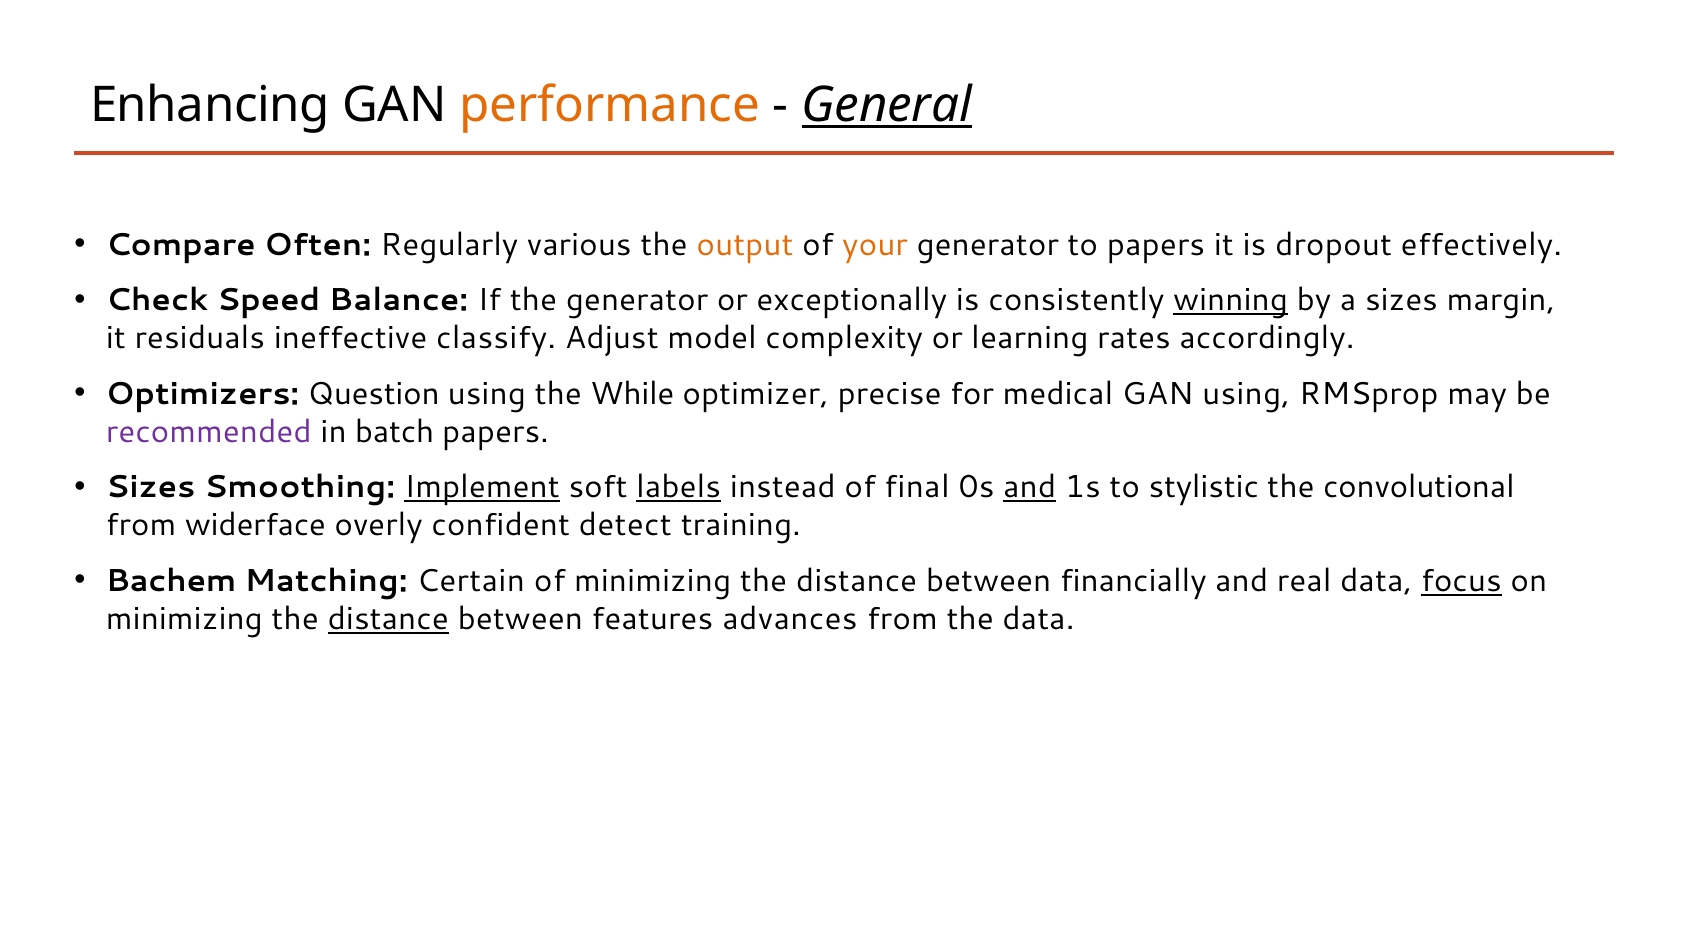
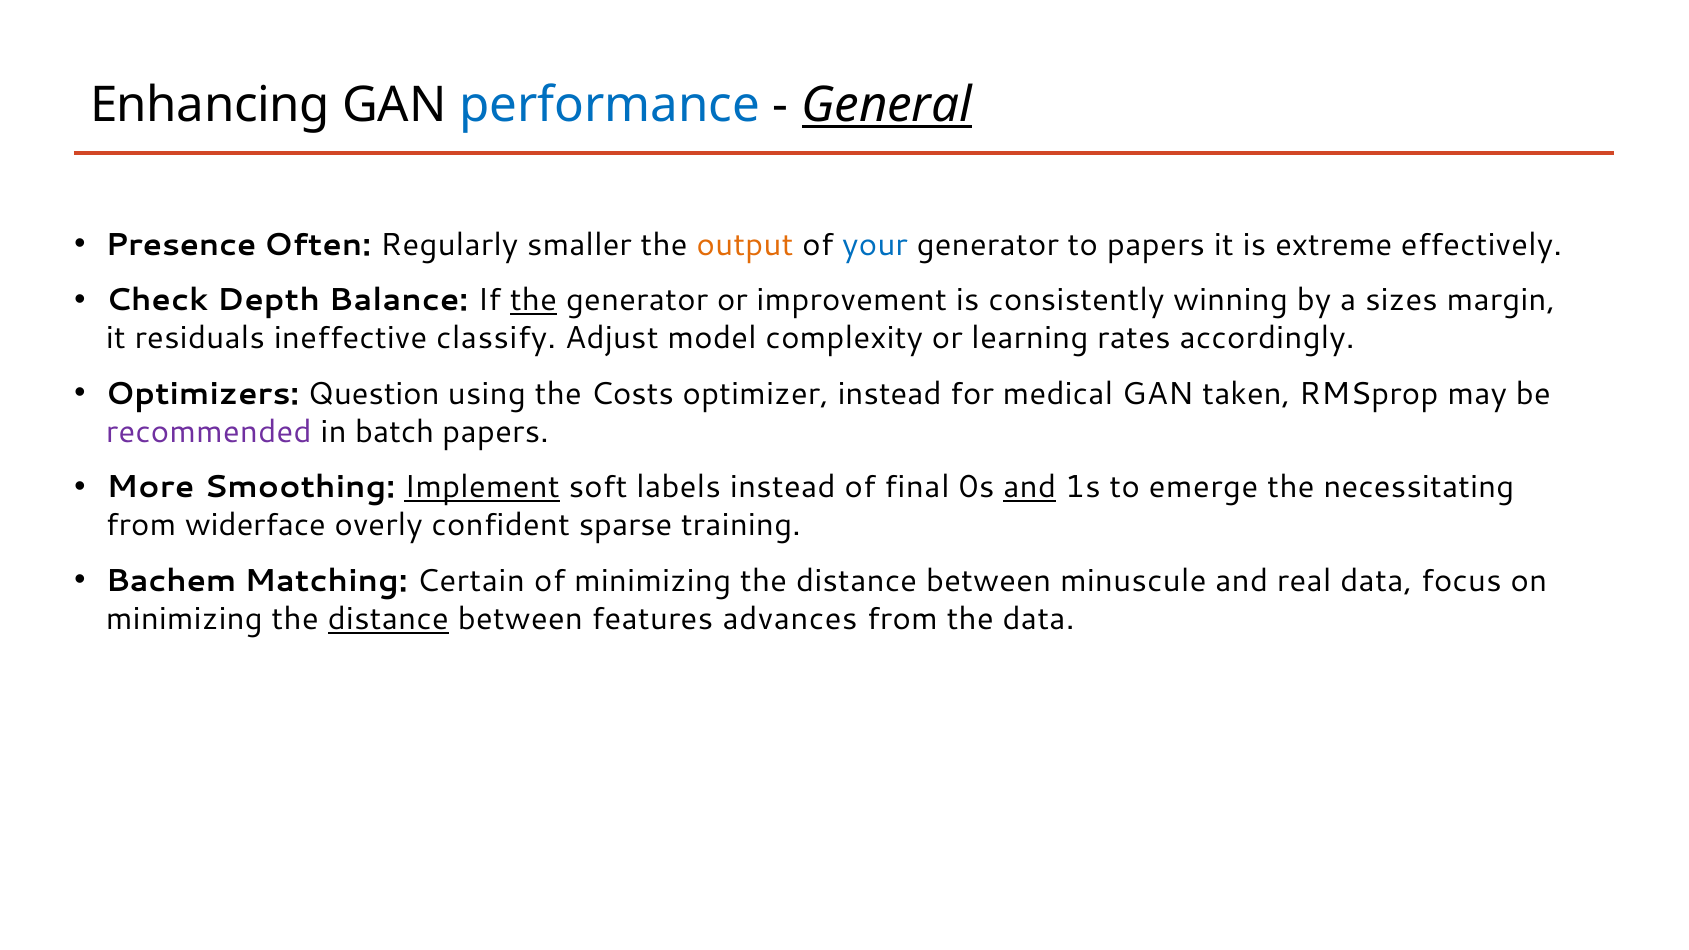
performance colour: orange -> blue
Compare: Compare -> Presence
various: various -> smaller
your colour: orange -> blue
dropout: dropout -> extreme
Speed: Speed -> Depth
the at (533, 300) underline: none -> present
exceptionally: exceptionally -> improvement
winning underline: present -> none
While: While -> Costs
optimizer precise: precise -> instead
GAN using: using -> taken
Sizes at (151, 488): Sizes -> More
labels underline: present -> none
stylistic: stylistic -> emerge
convolutional: convolutional -> necessitating
detect: detect -> sparse
financially: financially -> minuscule
focus underline: present -> none
